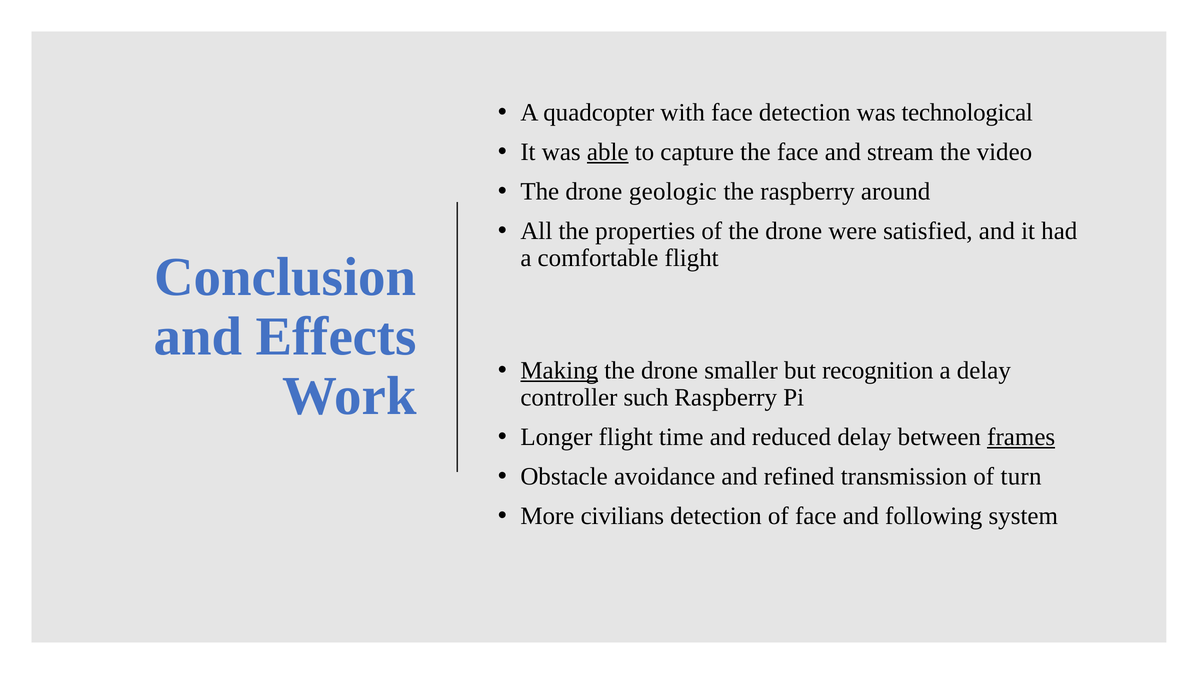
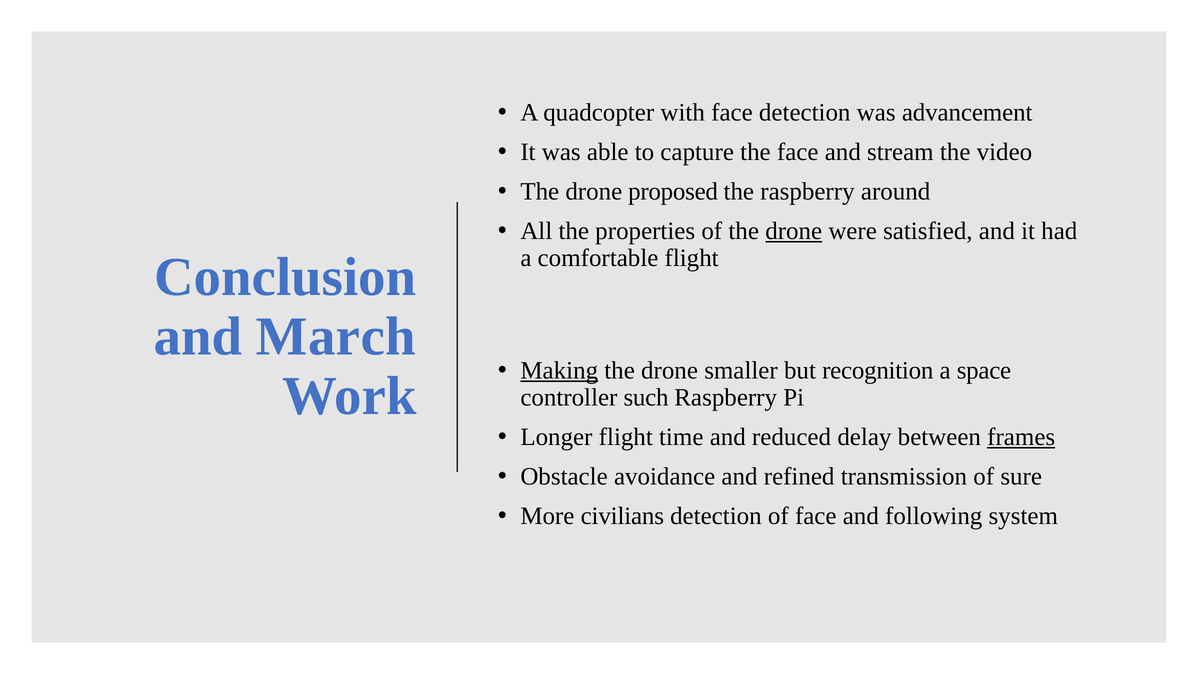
technological: technological -> advancement
able underline: present -> none
geologic: geologic -> proposed
drone at (794, 231) underline: none -> present
Effects: Effects -> March
a delay: delay -> space
turn: turn -> sure
